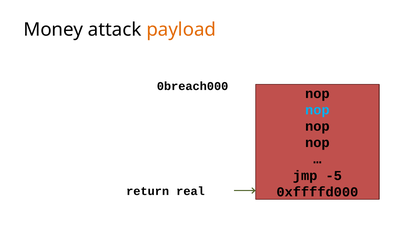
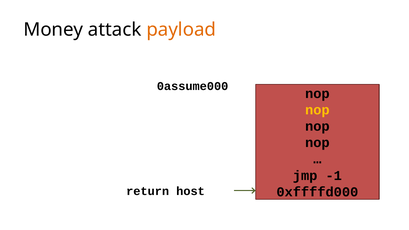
0breach000: 0breach000 -> 0assume000
nop at (317, 110) colour: light blue -> yellow
-5: -5 -> -1
real: real -> host
